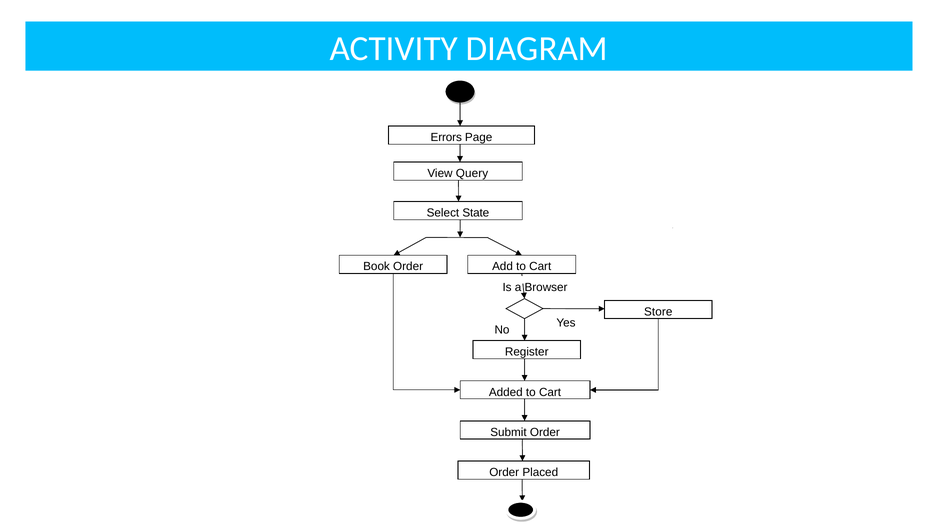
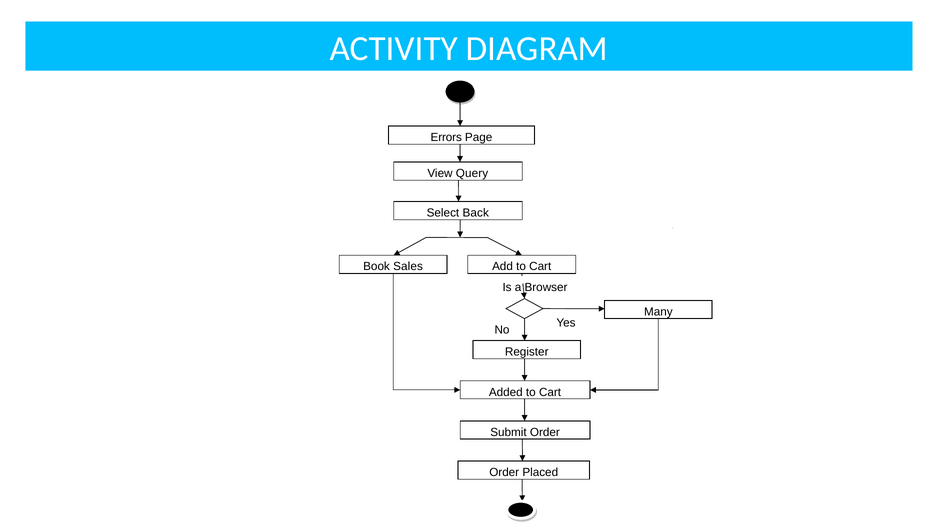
State: State -> Back
Book Order: Order -> Sales
Store: Store -> Many
